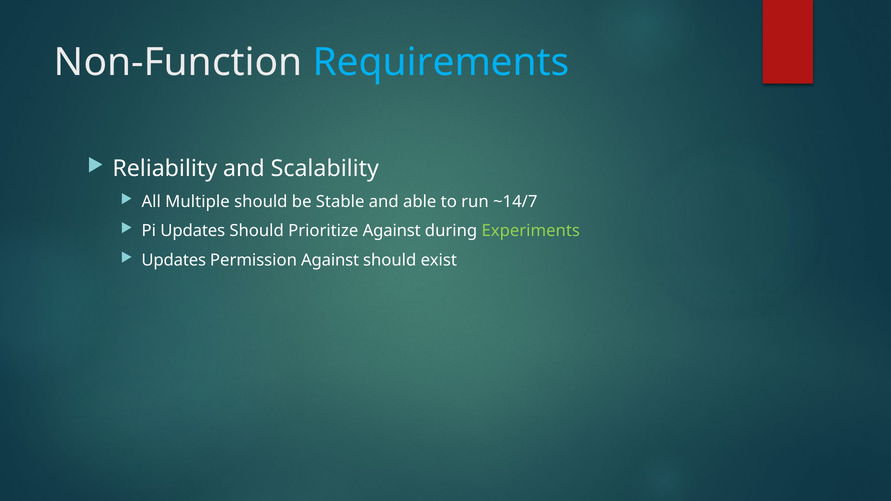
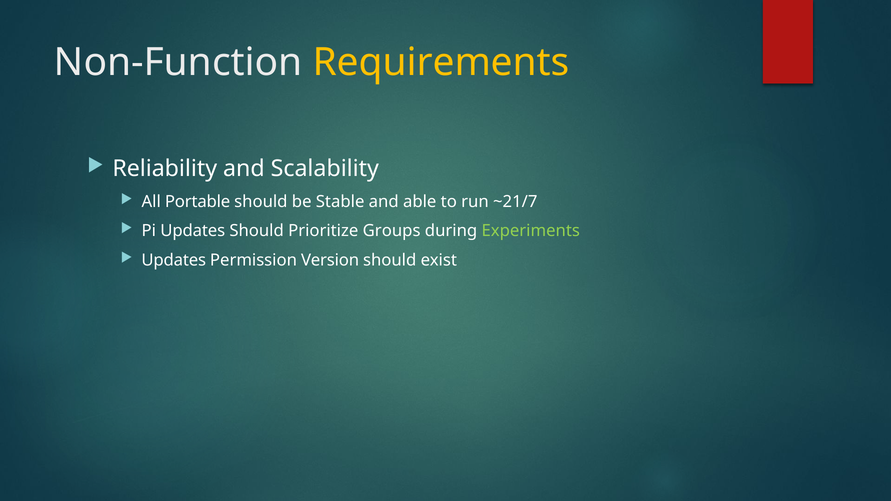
Requirements colour: light blue -> yellow
Multiple: Multiple -> Portable
~14/7: ~14/7 -> ~21/7
Prioritize Against: Against -> Groups
Permission Against: Against -> Version
